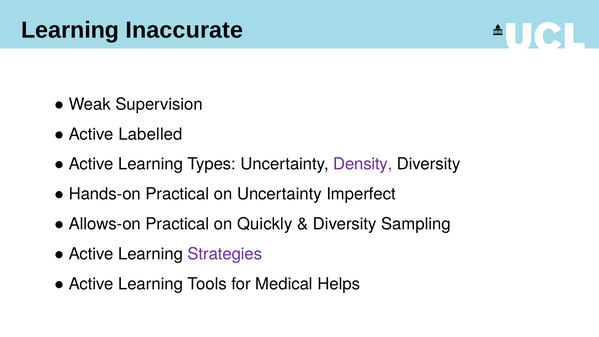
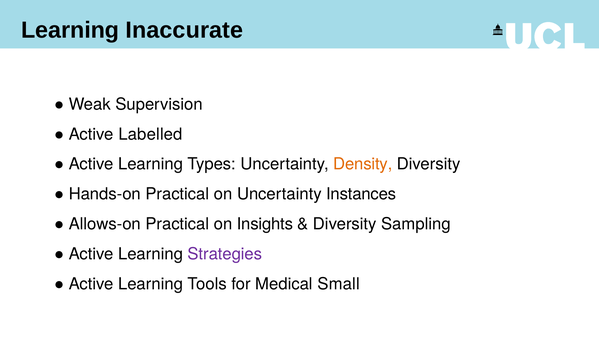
Density colour: purple -> orange
Imperfect: Imperfect -> Instances
Quickly: Quickly -> Insights
Helps: Helps -> Small
